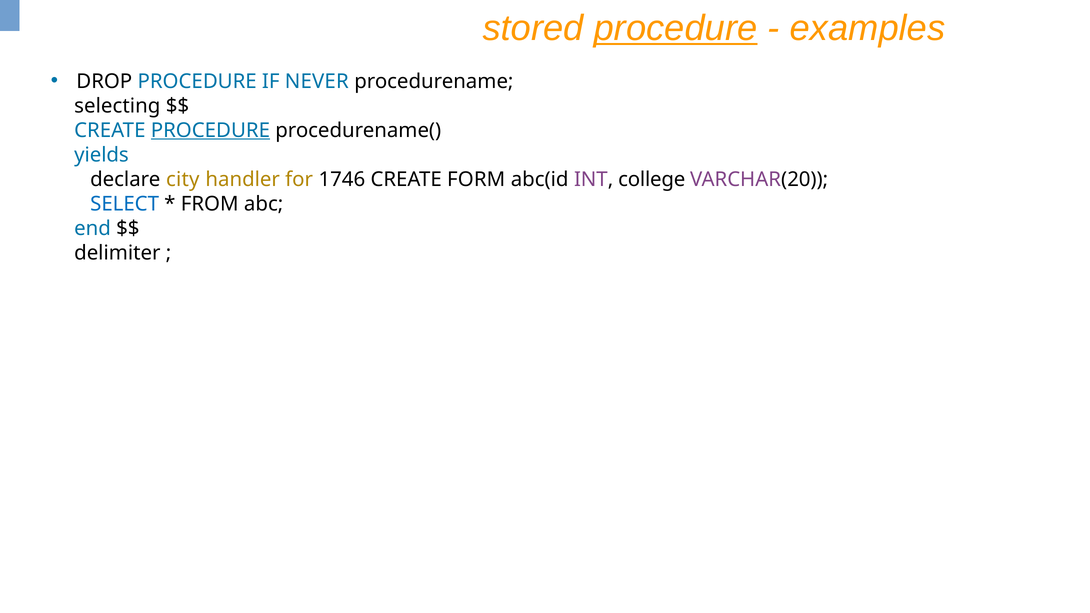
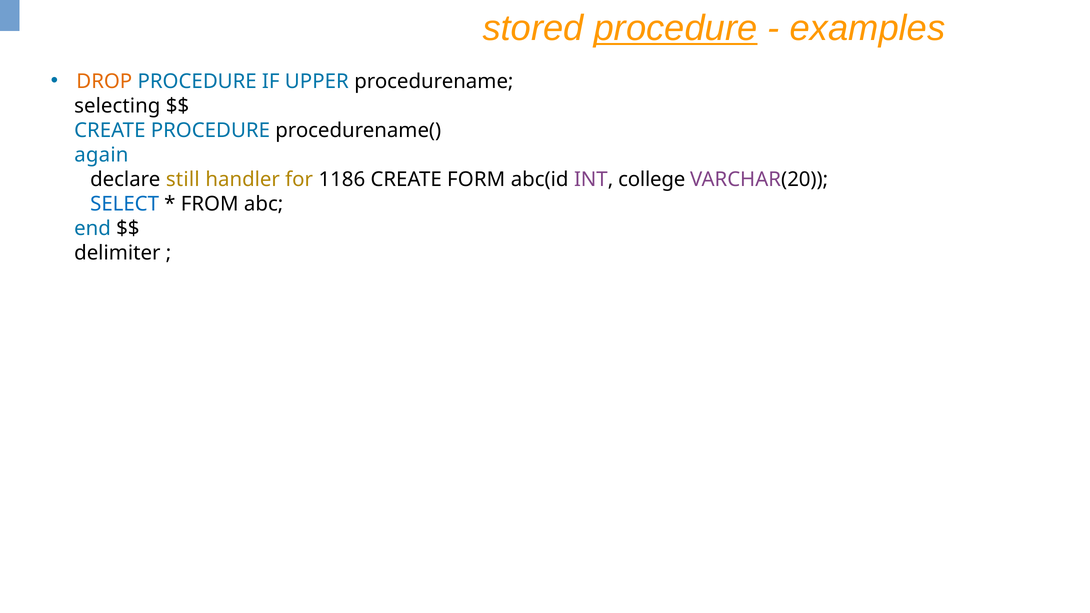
DROP colour: black -> orange
NEVER: NEVER -> UPPER
PROCEDURE at (210, 130) underline: present -> none
yields: yields -> again
city: city -> still
1746: 1746 -> 1186
